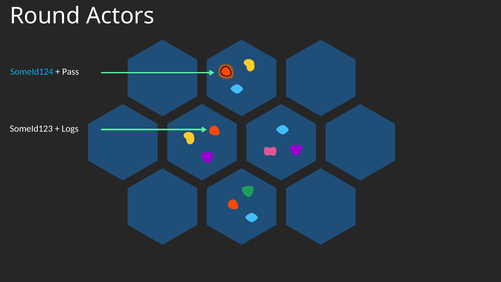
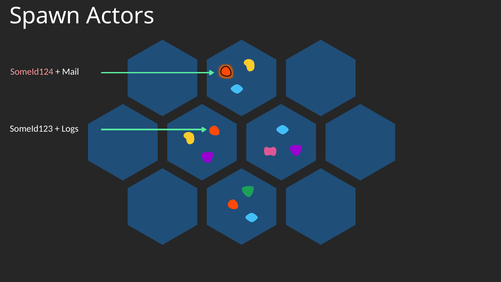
Round: Round -> Spawn
SomeId124 colour: light blue -> pink
Pass: Pass -> Mail
